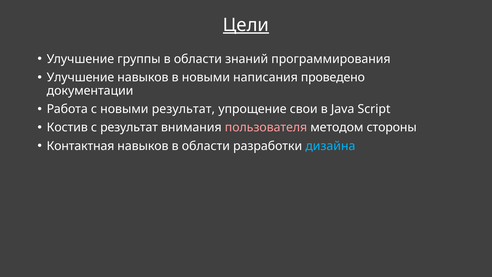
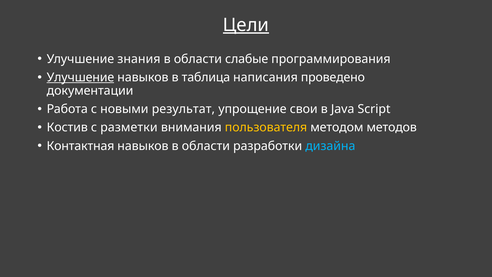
группы: группы -> знания
знаний: знаний -> слабые
Улучшение at (80, 77) underline: none -> present
в новыми: новыми -> таблица
с результат: результат -> разметки
пользователя colour: pink -> yellow
стороны: стороны -> методов
